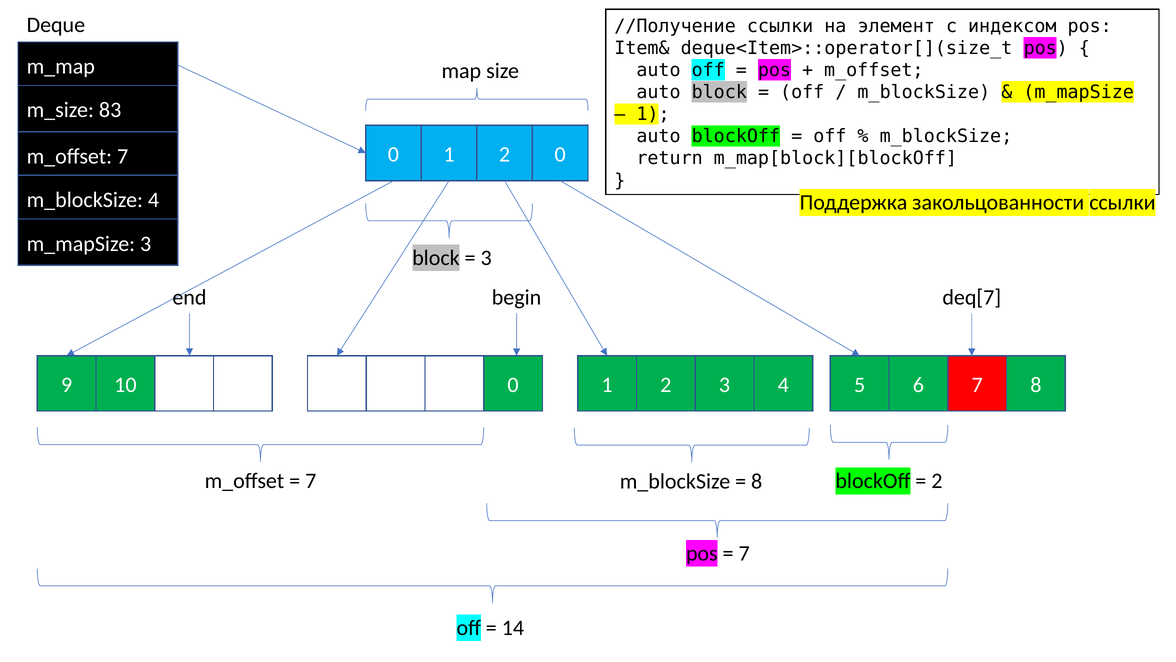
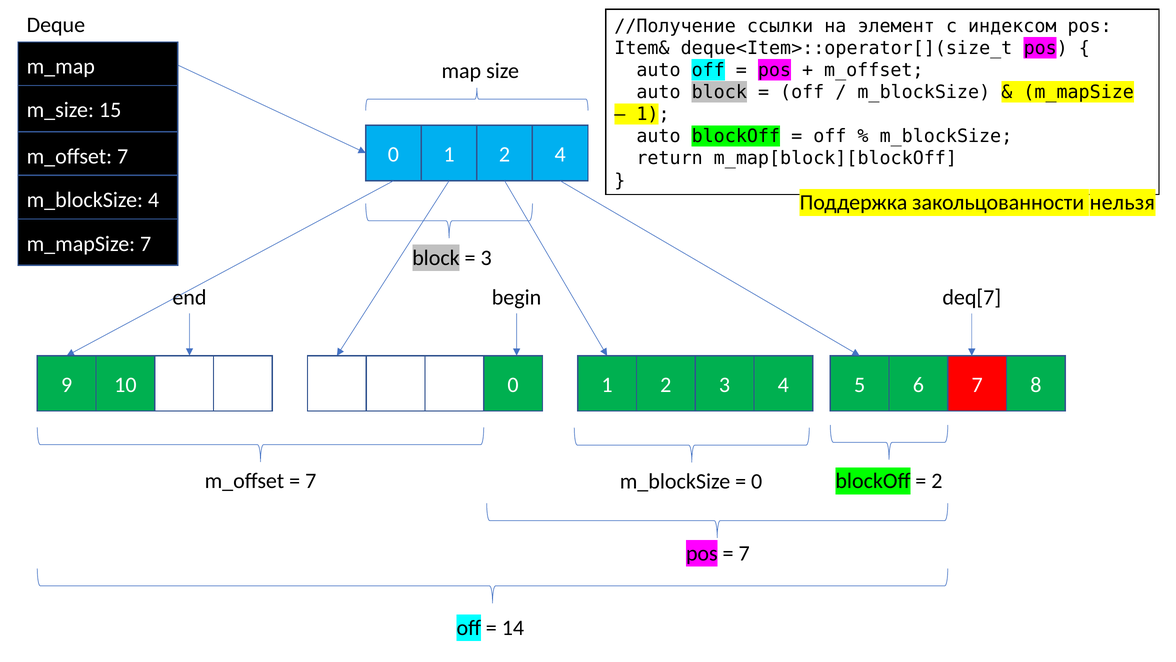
83: 83 -> 15
2 0: 0 -> 4
закольцованности ссылки: ссылки -> нельзя
m_mapSize 3: 3 -> 7
8 at (757, 481): 8 -> 0
